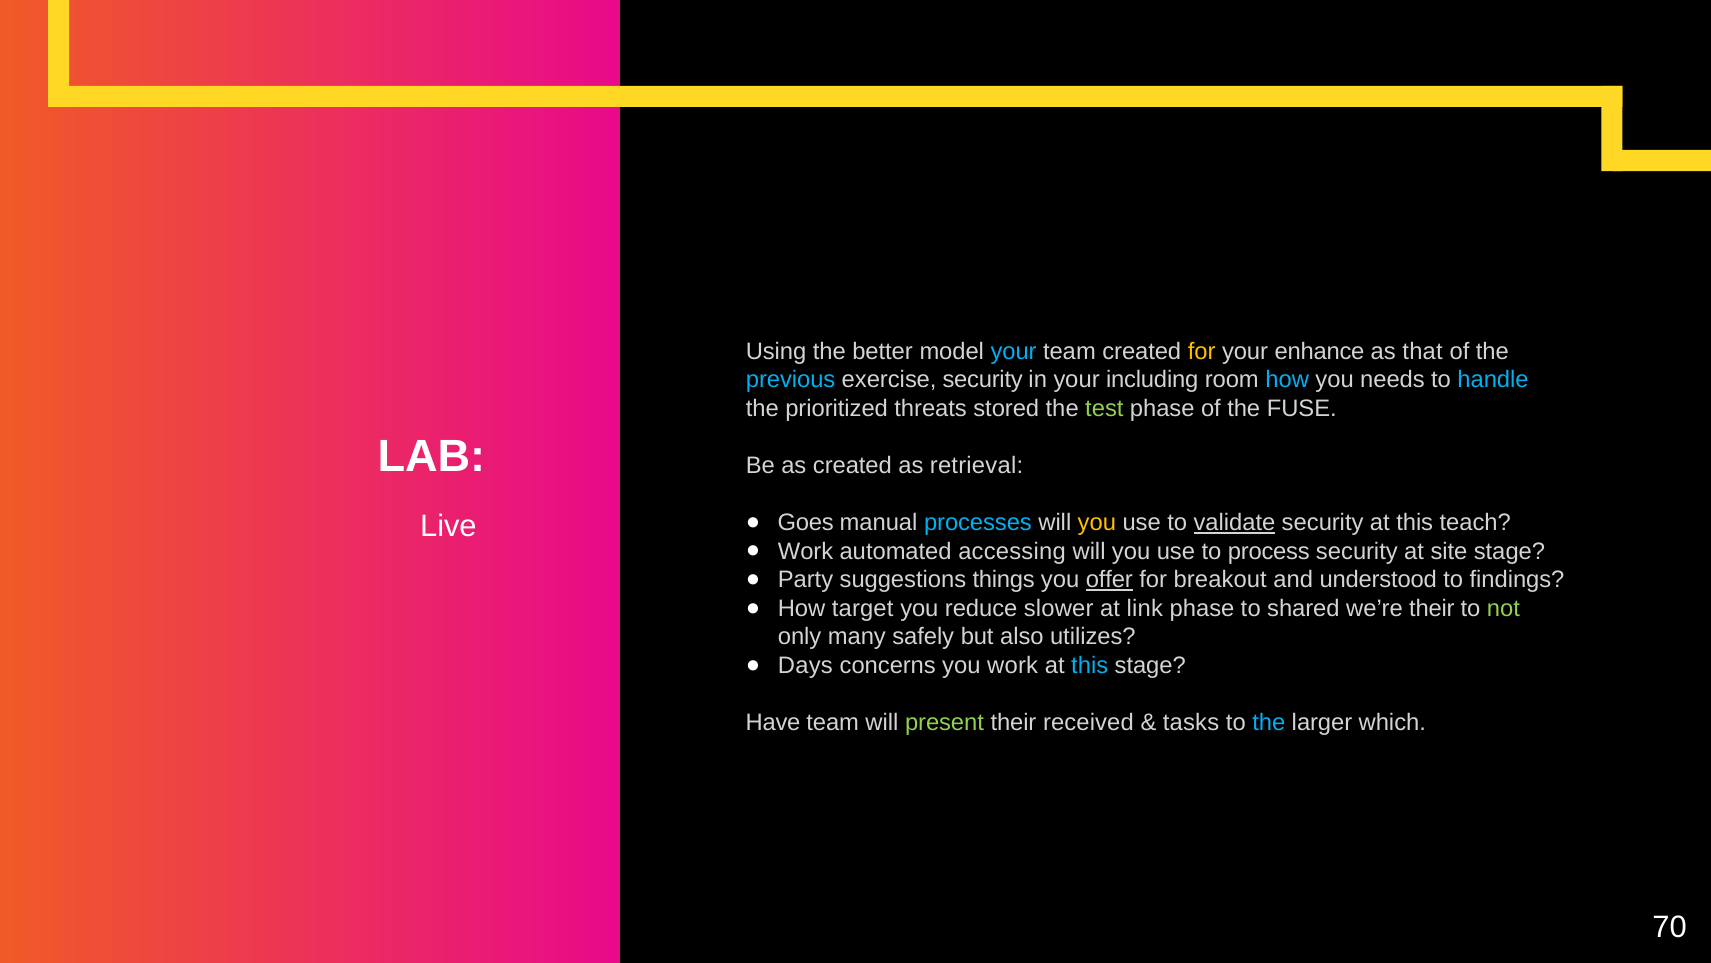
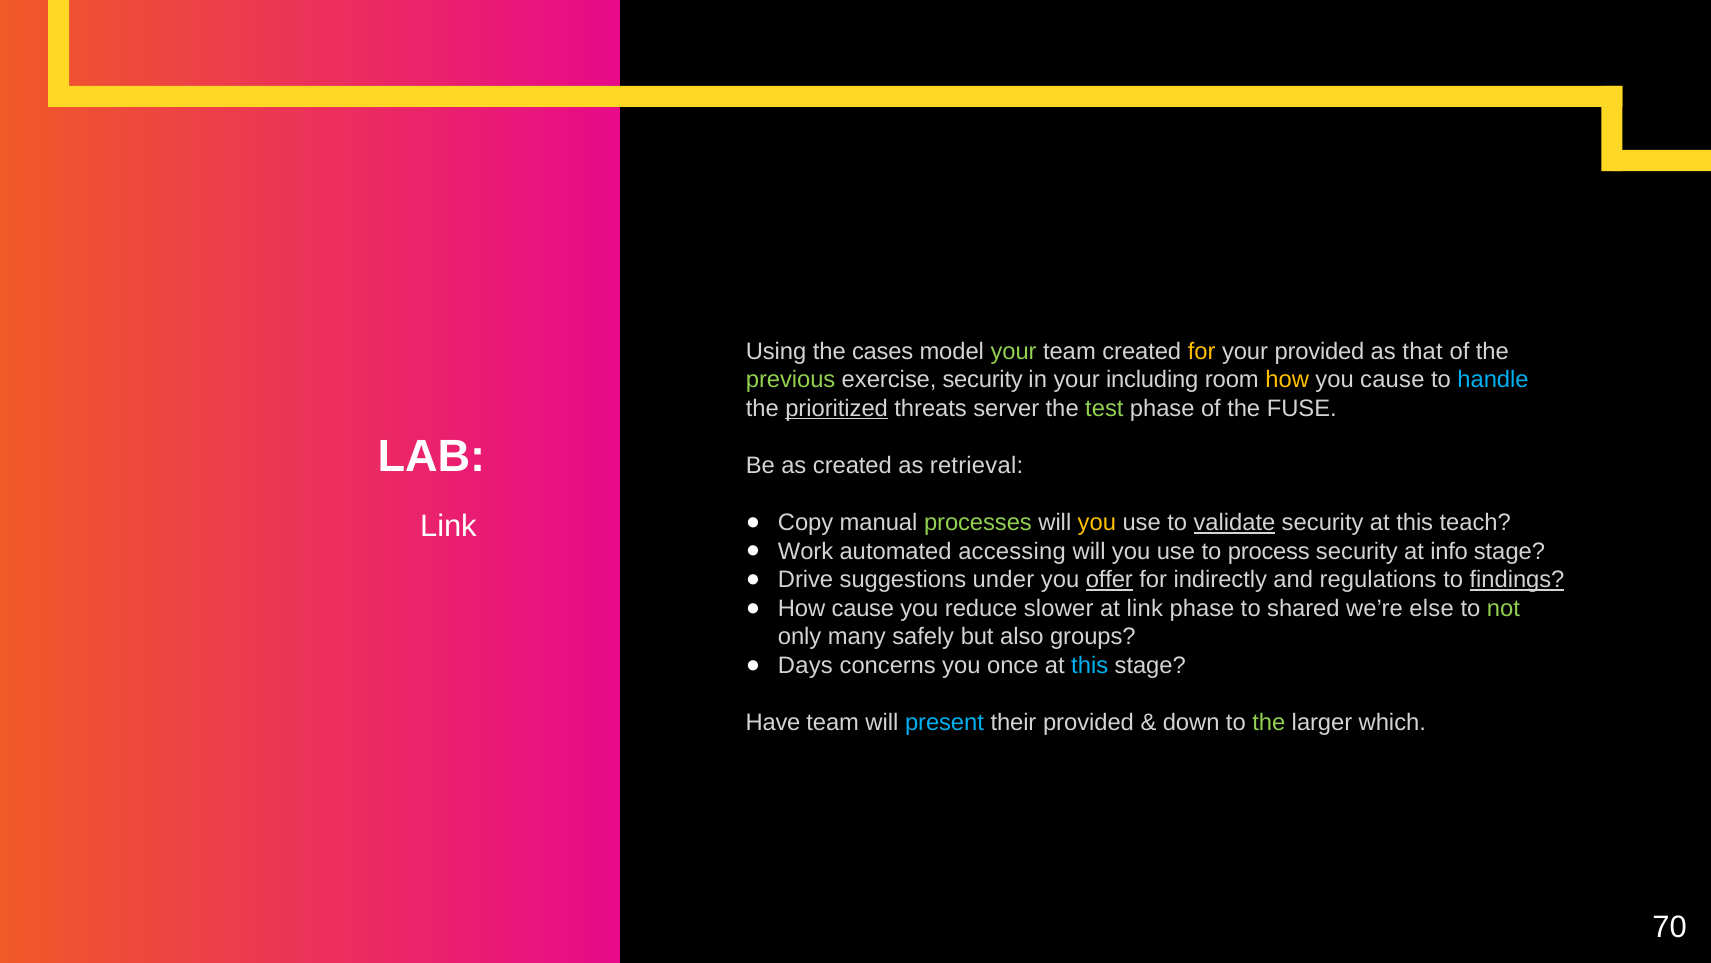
better: better -> cases
your at (1014, 351) colour: light blue -> light green
your enhance: enhance -> provided
previous colour: light blue -> light green
how at (1287, 380) colour: light blue -> yellow
you needs: needs -> cause
prioritized underline: none -> present
stored: stored -> server
Goes: Goes -> Copy
processes colour: light blue -> light green
Live at (448, 526): Live -> Link
site: site -> info
Party: Party -> Drive
things: things -> under
breakout: breakout -> indirectly
understood: understood -> regulations
findings underline: none -> present
How target: target -> cause
we’re their: their -> else
utilizes: utilizes -> groups
you work: work -> once
present colour: light green -> light blue
their received: received -> provided
tasks: tasks -> down
the at (1269, 722) colour: light blue -> light green
